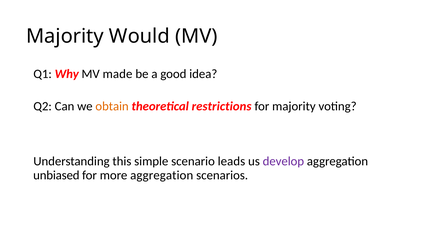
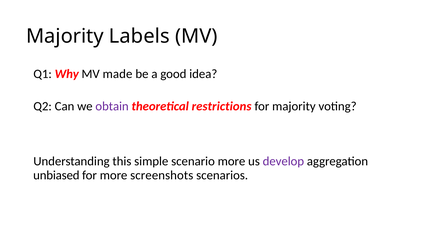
Would: Would -> Labels
obtain colour: orange -> purple
scenario leads: leads -> more
more aggregation: aggregation -> screenshots
